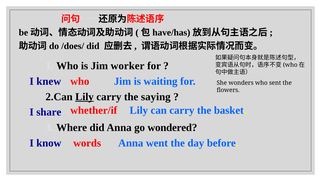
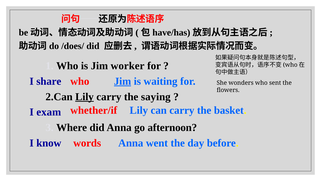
Jim at (123, 81) underline: none -> present
knew: knew -> share
share: share -> exam
wondered: wondered -> afternoon
